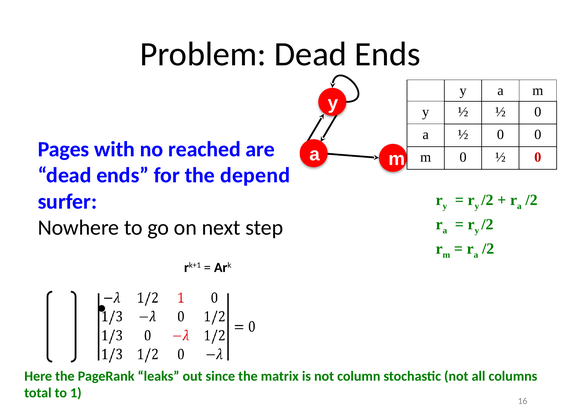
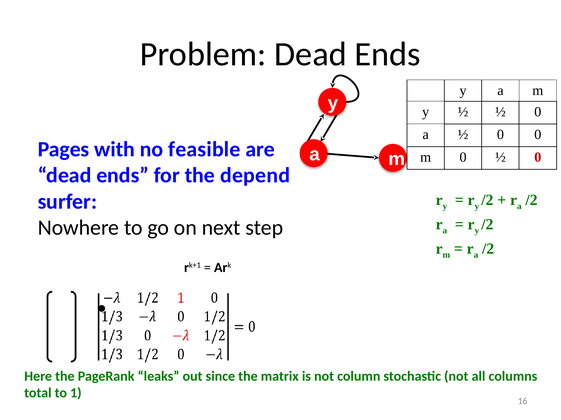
reached: reached -> feasible
